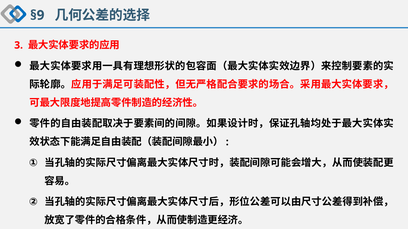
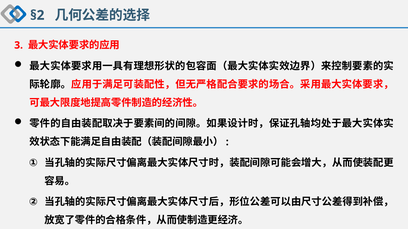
§9: §9 -> §2
